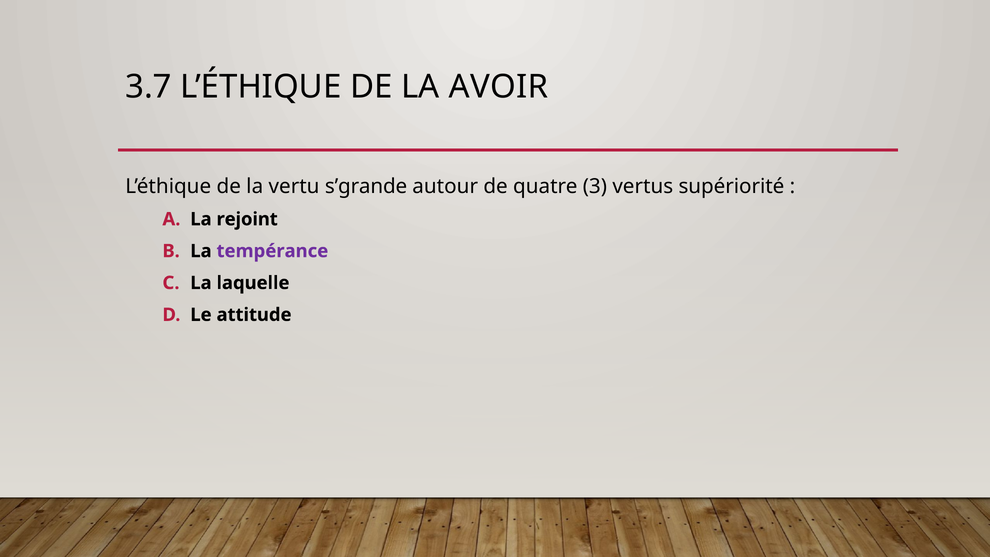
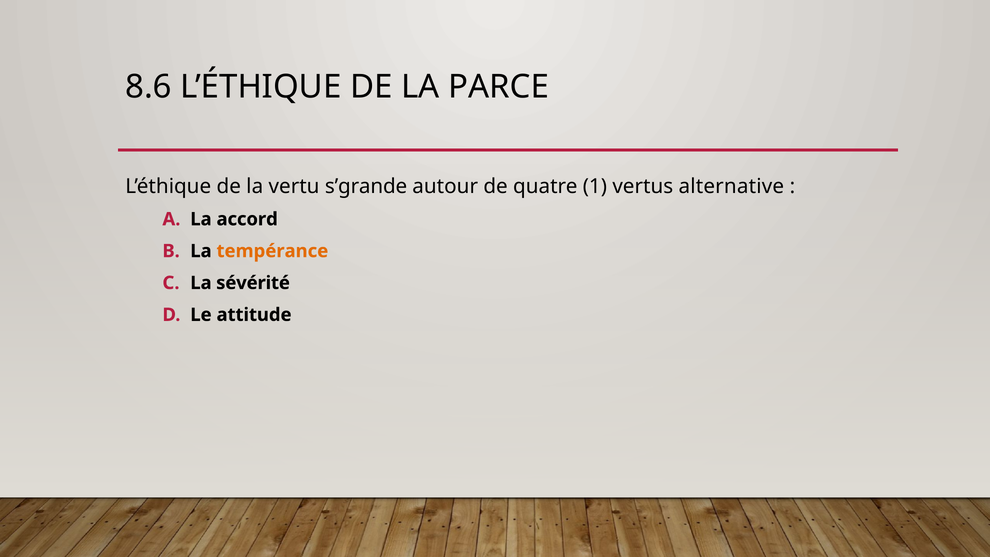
3.7: 3.7 -> 8.6
AVOIR: AVOIR -> PARCE
3: 3 -> 1
supériorité: supériorité -> alternative
rejoint: rejoint -> accord
tempérance colour: purple -> orange
laquelle: laquelle -> sévérité
